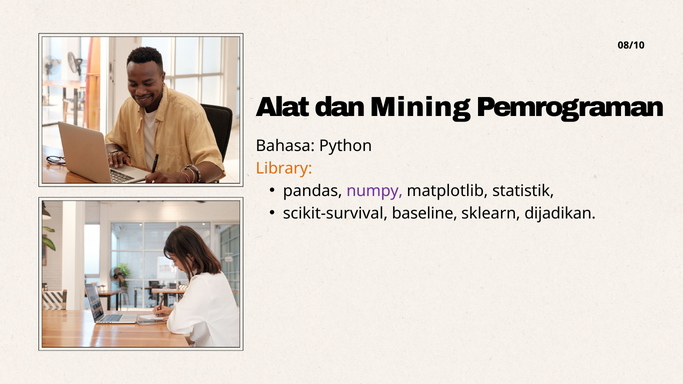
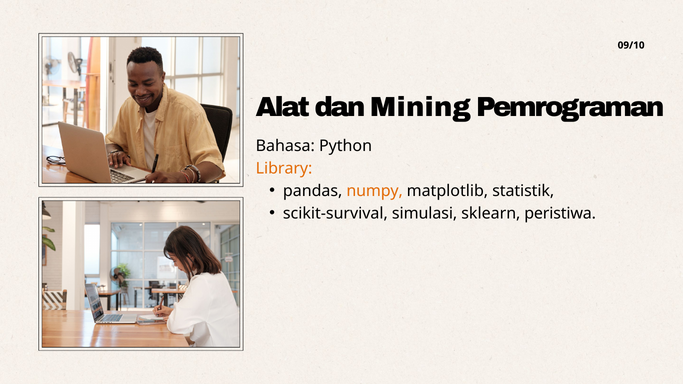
08/10: 08/10 -> 09/10
numpy colour: purple -> orange
baseline: baseline -> simulasi
dijadikan: dijadikan -> peristiwa
